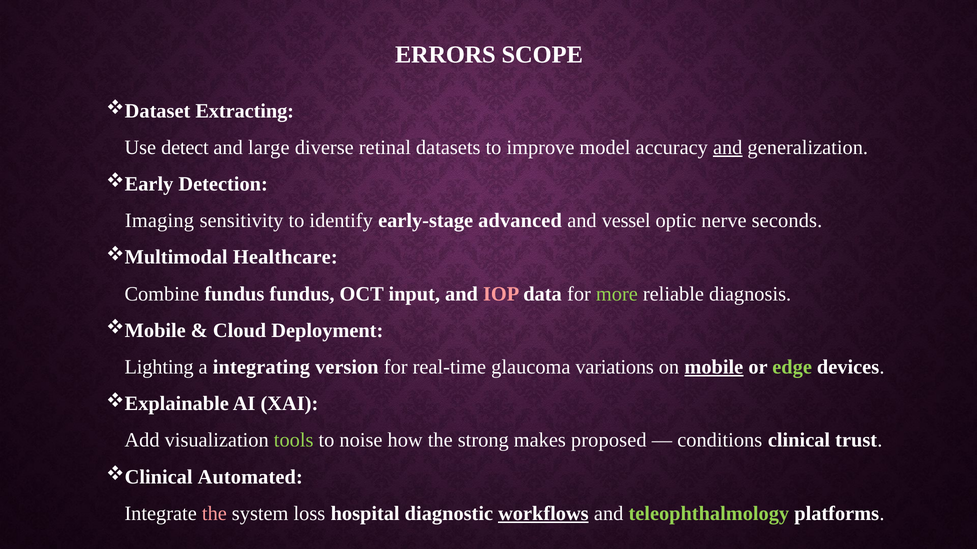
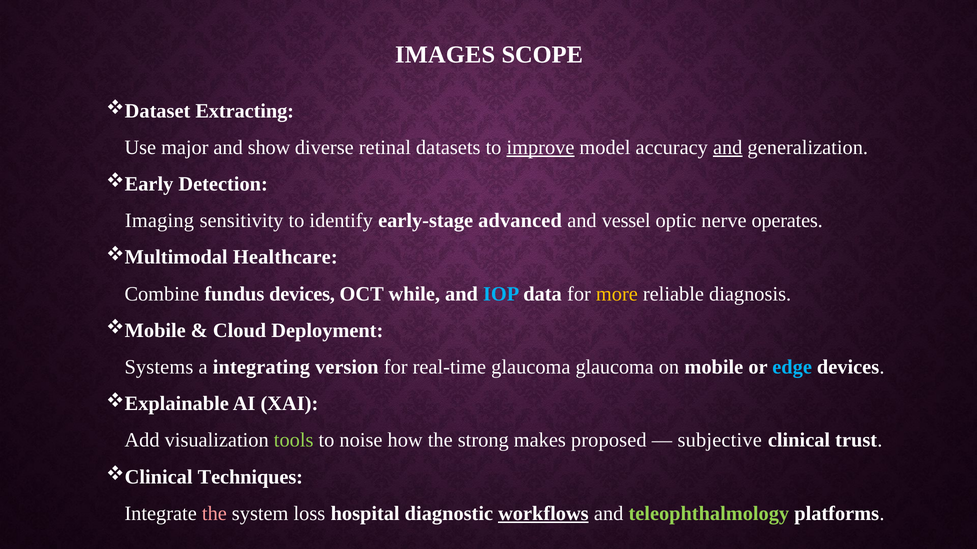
ERRORS: ERRORS -> IMAGES
detect: detect -> major
large: large -> show
improve underline: none -> present
seconds: seconds -> operates
fundus fundus: fundus -> devices
input: input -> while
IOP colour: pink -> light blue
more colour: light green -> yellow
Lighting: Lighting -> Systems
glaucoma variations: variations -> glaucoma
mobile underline: present -> none
edge colour: light green -> light blue
conditions: conditions -> subjective
Automated: Automated -> Techniques
